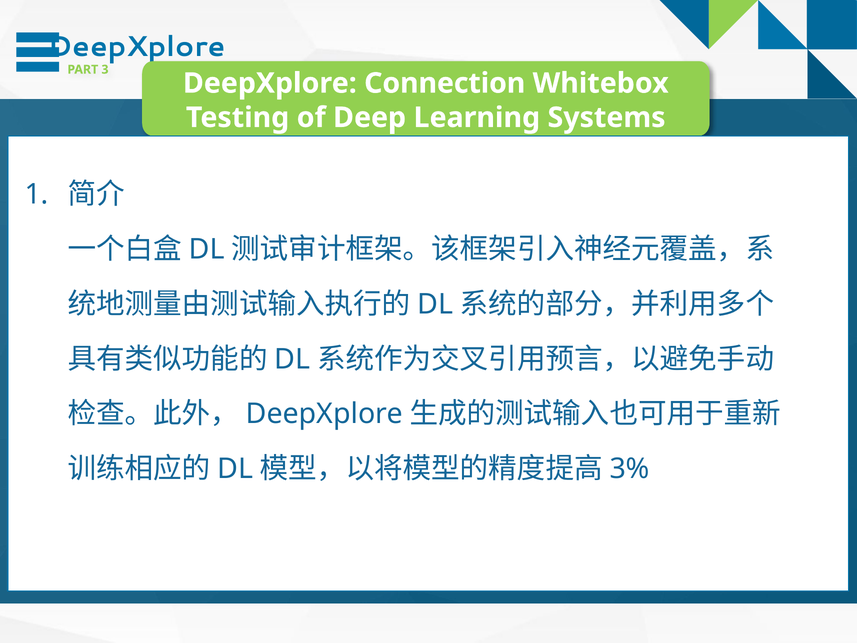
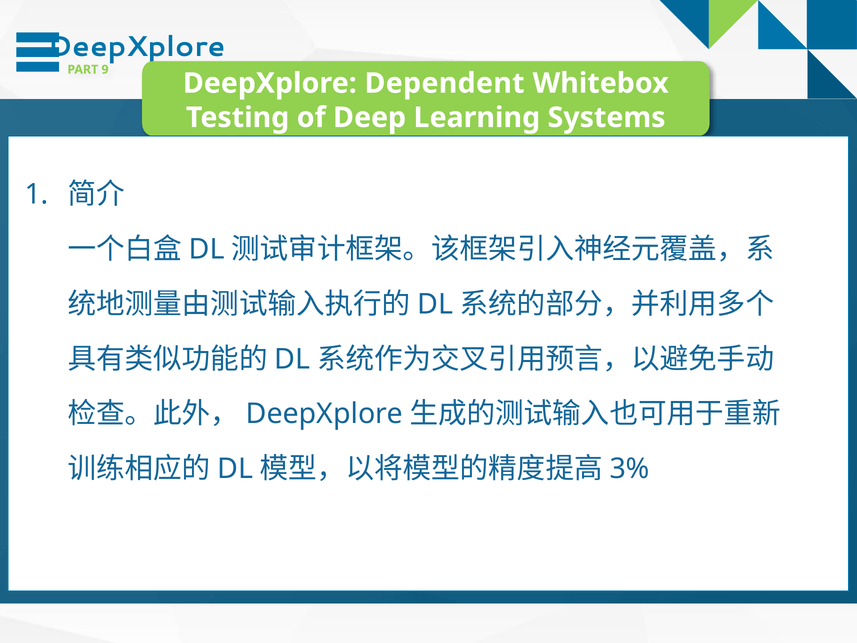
3: 3 -> 9
Connection: Connection -> Dependent
